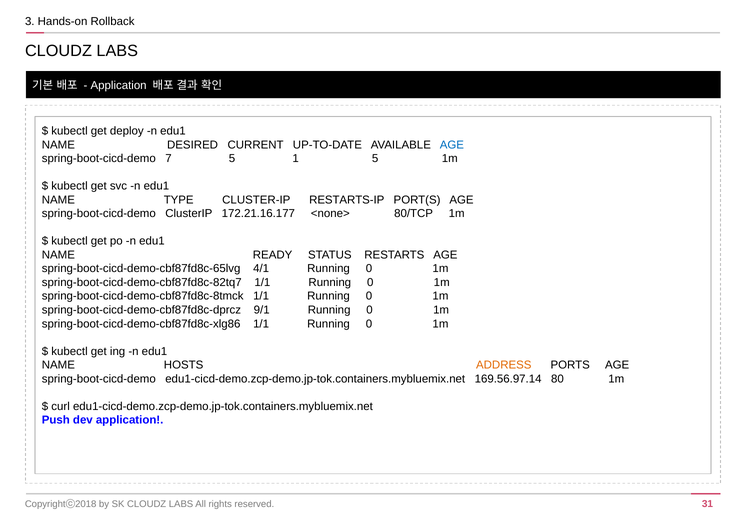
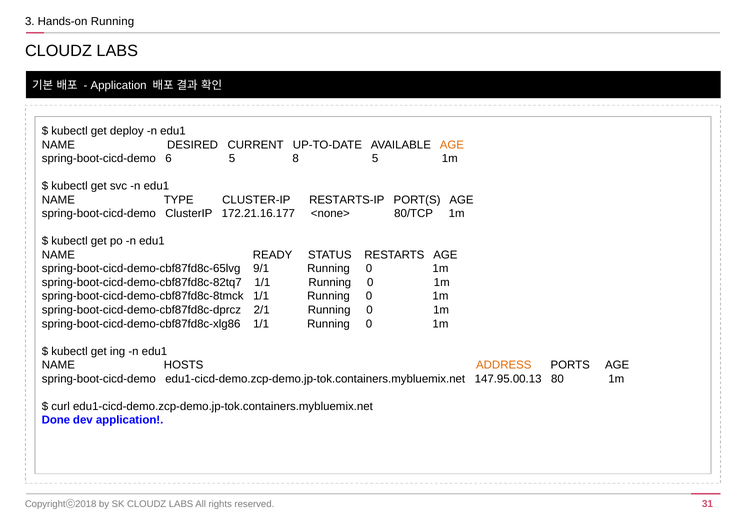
Hands-on Rollback: Rollback -> Running
AGE at (452, 145) colour: blue -> orange
7: 7 -> 6
1: 1 -> 8
4/1: 4/1 -> 9/1
9/1: 9/1 -> 2/1
169.56.97.14: 169.56.97.14 -> 147.95.00.13
Push: Push -> Done
